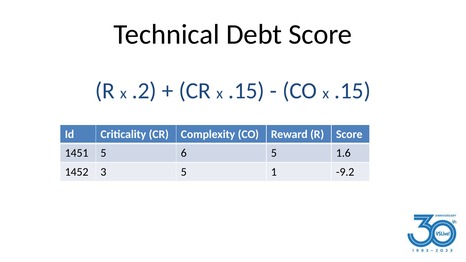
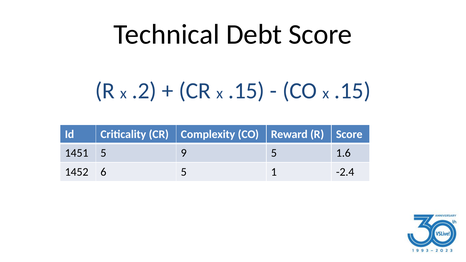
6: 6 -> 9
3: 3 -> 6
-9.2: -9.2 -> -2.4
